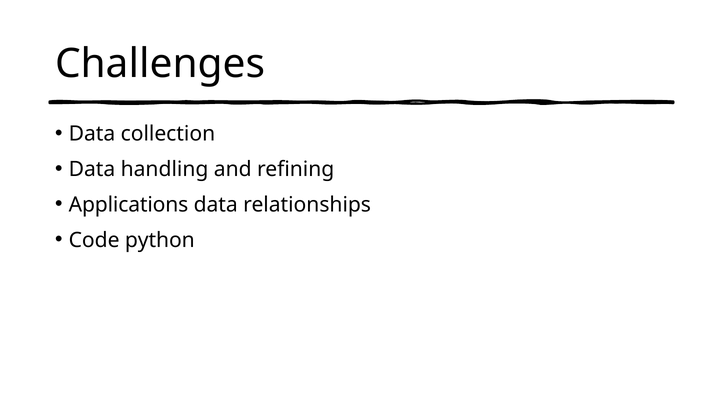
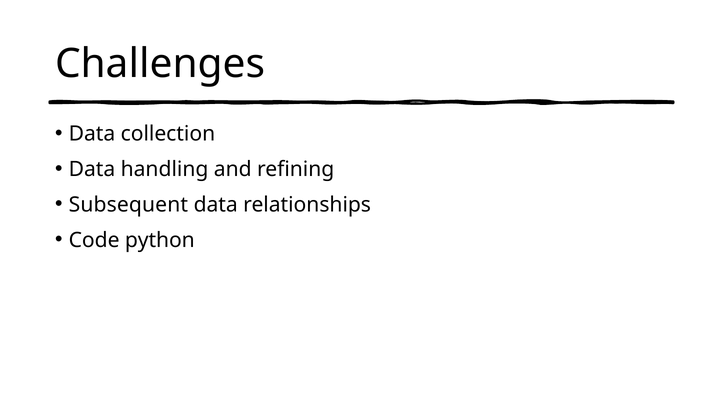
Applications: Applications -> Subsequent
